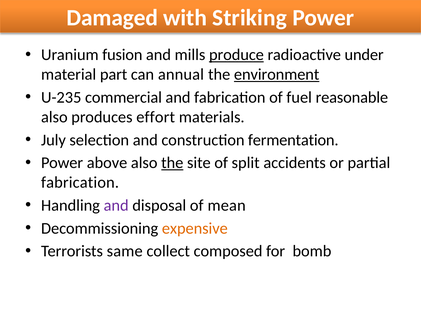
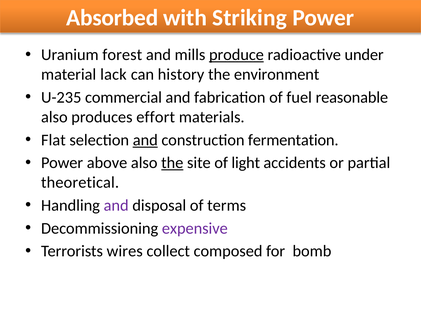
Damaged: Damaged -> Absorbed
fusion: fusion -> forest
part: part -> lack
annual: annual -> history
environment underline: present -> none
July: July -> Flat
and at (145, 140) underline: none -> present
split: split -> light
fabrication at (80, 182): fabrication -> theoretical
mean: mean -> terms
expensive colour: orange -> purple
same: same -> wires
